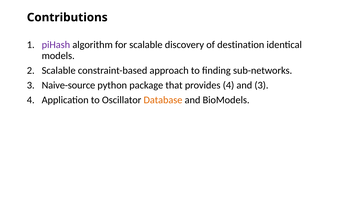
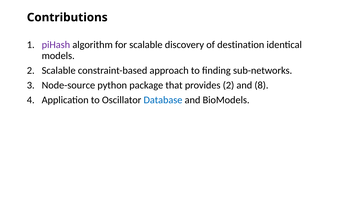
Naive-source: Naive-source -> Node-source
provides 4: 4 -> 2
and 3: 3 -> 8
Database colour: orange -> blue
